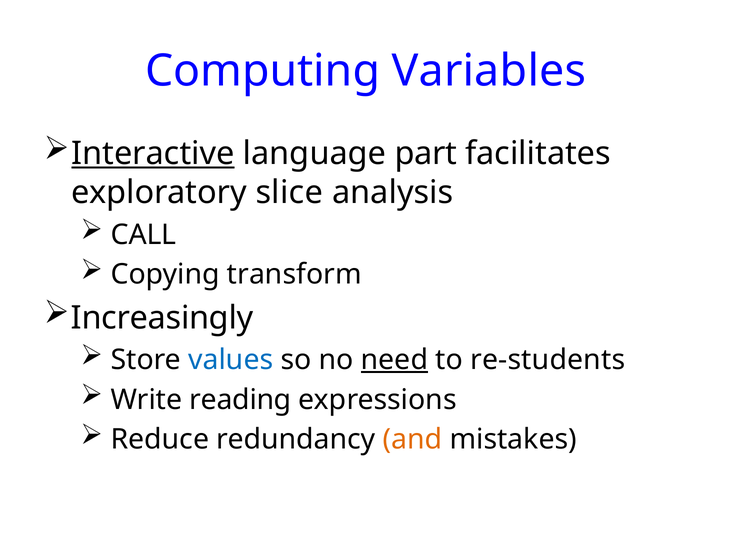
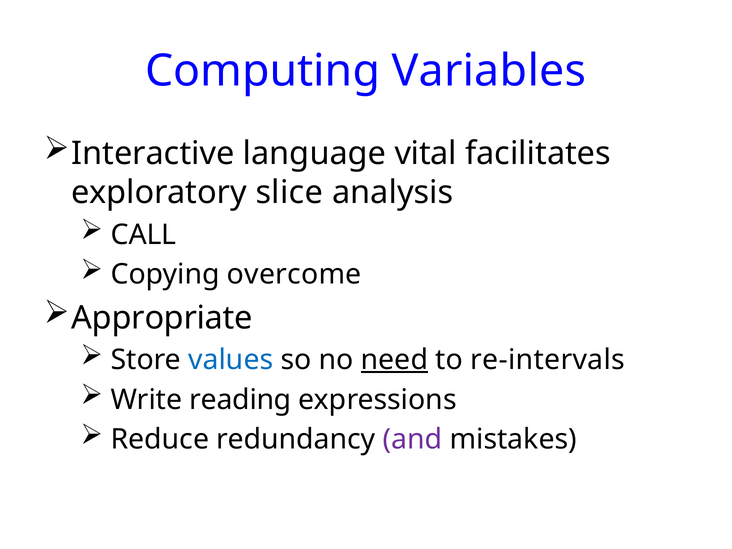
Interactive underline: present -> none
part: part -> vital
transform: transform -> overcome
Increasingly: Increasingly -> Appropriate
re-students: re-students -> re-intervals
and colour: orange -> purple
